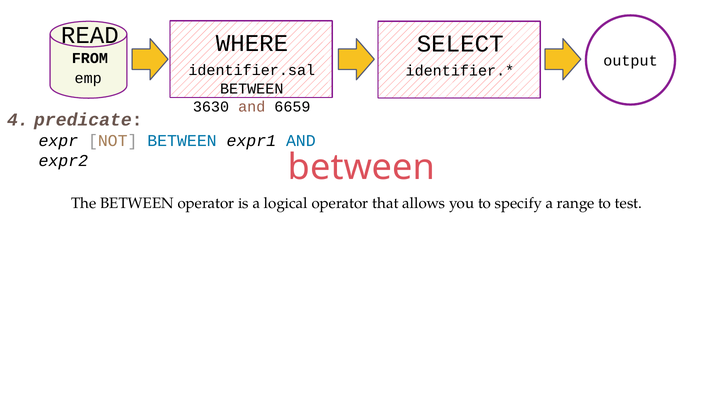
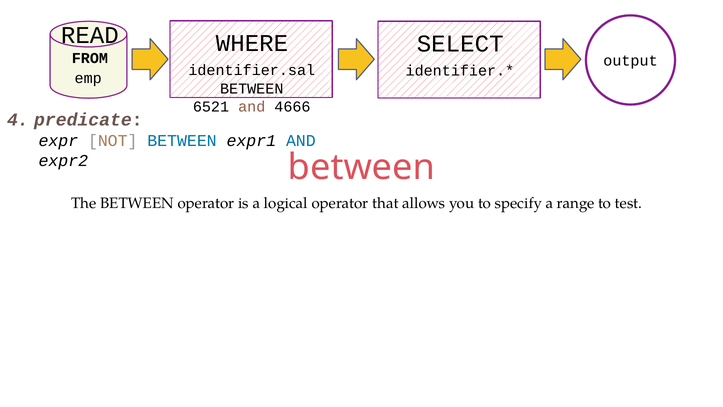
3630: 3630 -> 6521
6659: 6659 -> 4666
